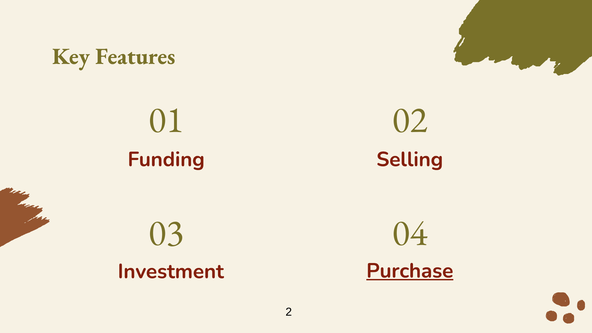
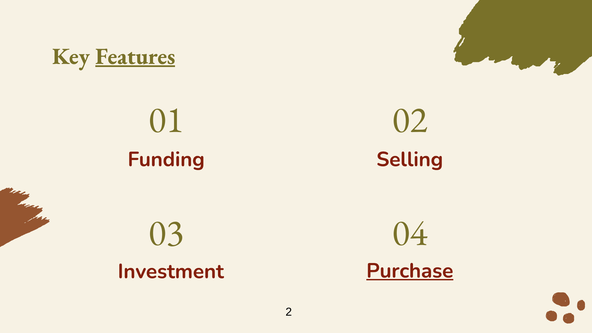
Features underline: none -> present
